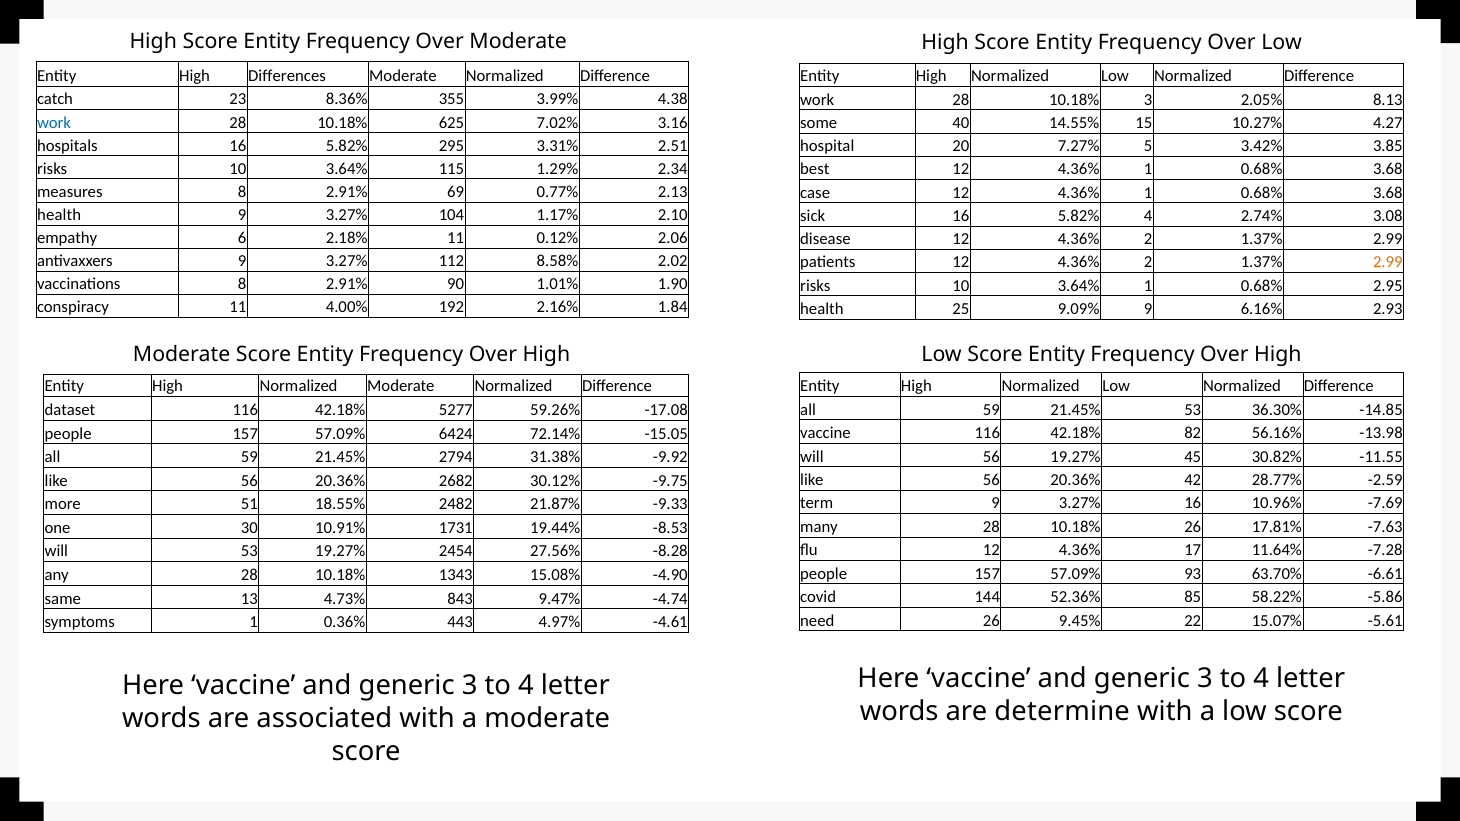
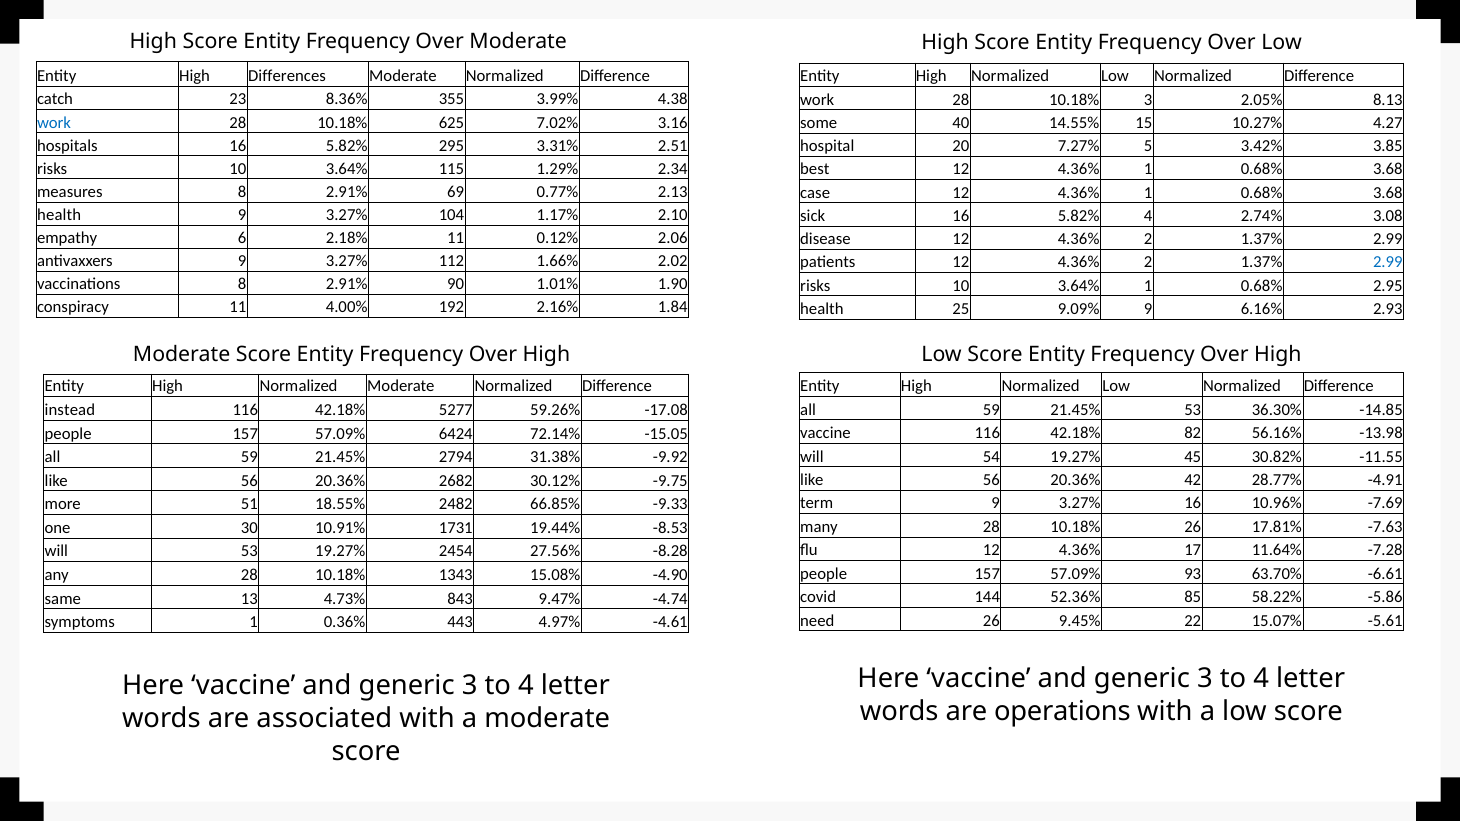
8.58%: 8.58% -> 1.66%
2.99 at (1388, 262) colour: orange -> blue
dataset: dataset -> instead
will 56: 56 -> 54
-2.59: -2.59 -> -4.91
21.87%: 21.87% -> 66.85%
determine: determine -> operations
